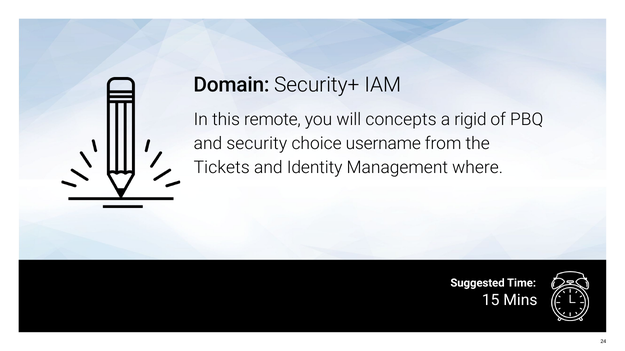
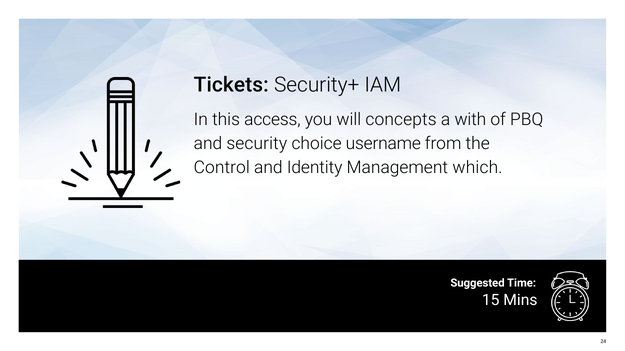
Domain: Domain -> Tickets
remote: remote -> access
rigid: rigid -> with
Tickets: Tickets -> Control
where: where -> which
